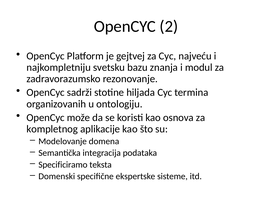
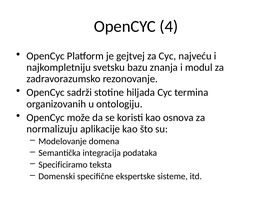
2: 2 -> 4
kompletnog: kompletnog -> normalizuju
